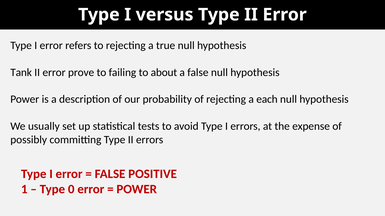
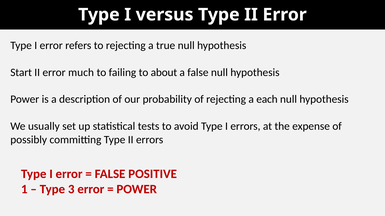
Tank: Tank -> Start
prove: prove -> much
0: 0 -> 3
